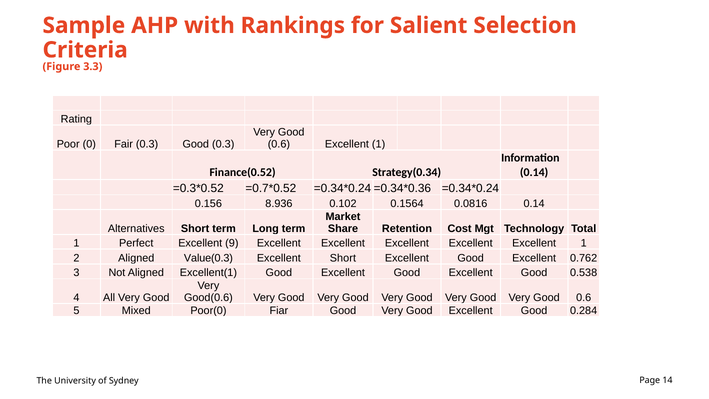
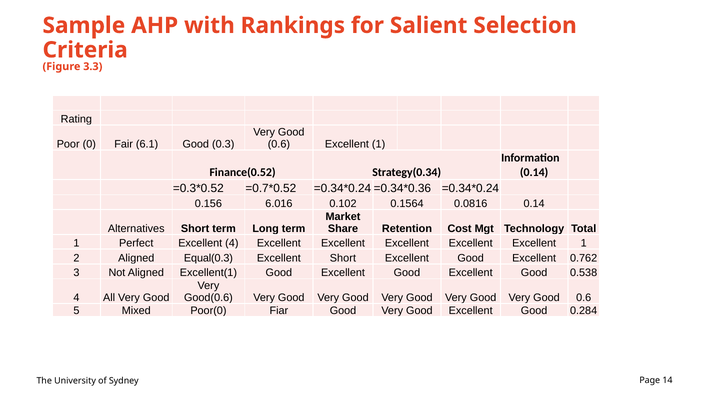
Fair 0.3: 0.3 -> 6.1
8.936: 8.936 -> 6.016
Excellent 9: 9 -> 4
Value(0.3: Value(0.3 -> Equal(0.3
